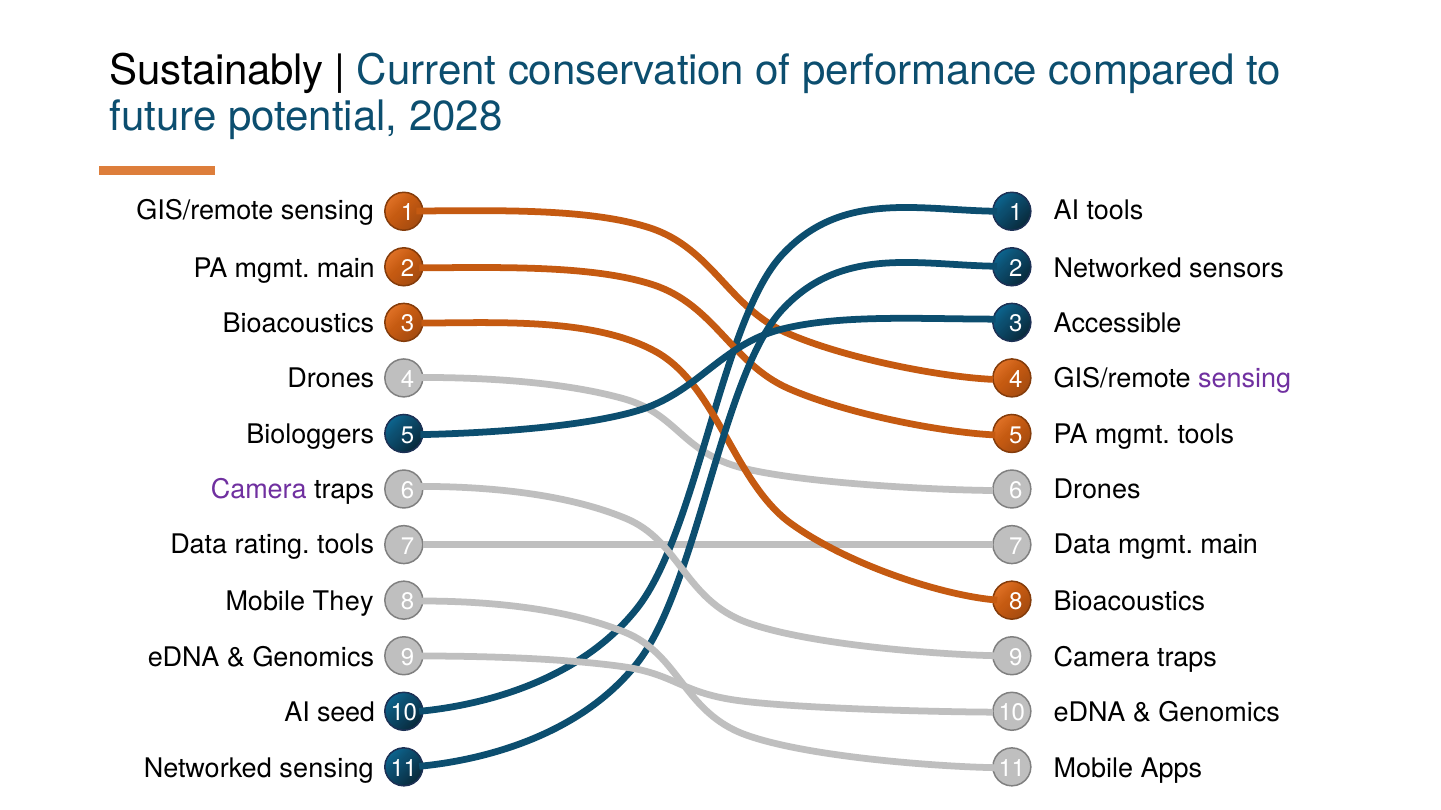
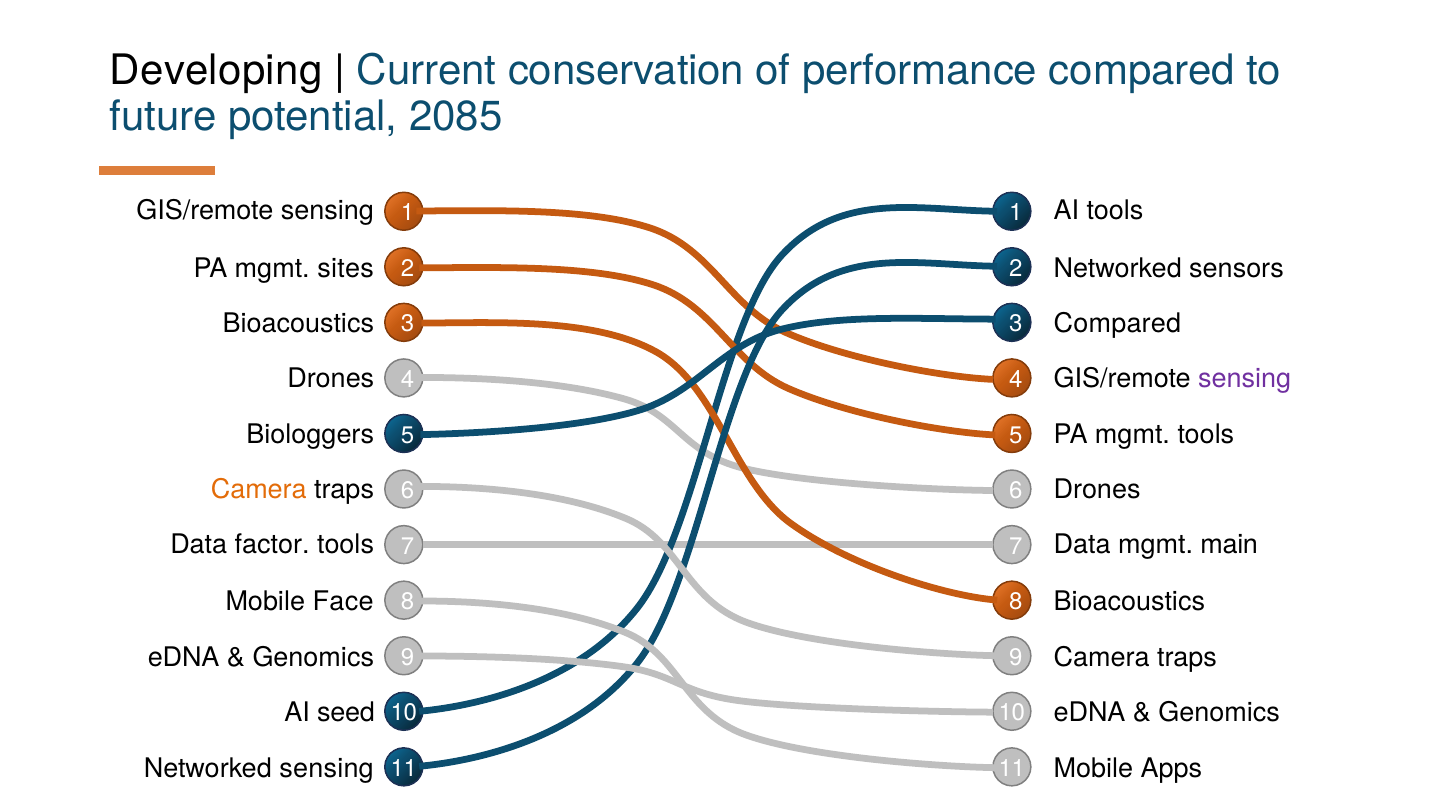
Sustainably: Sustainably -> Developing
2028: 2028 -> 2085
PA mgmt main: main -> sites
Accessible at (1118, 324): Accessible -> Compared
Camera at (259, 490) colour: purple -> orange
rating: rating -> factor
They: They -> Face
